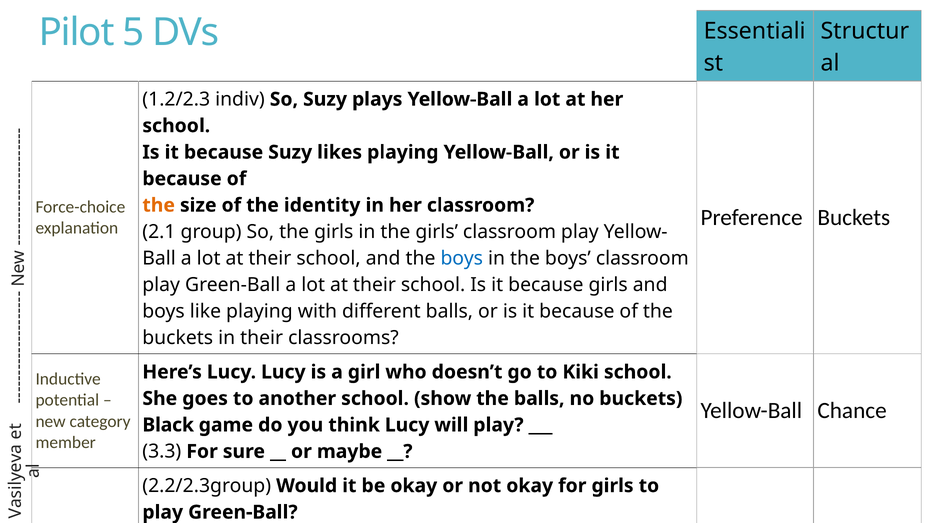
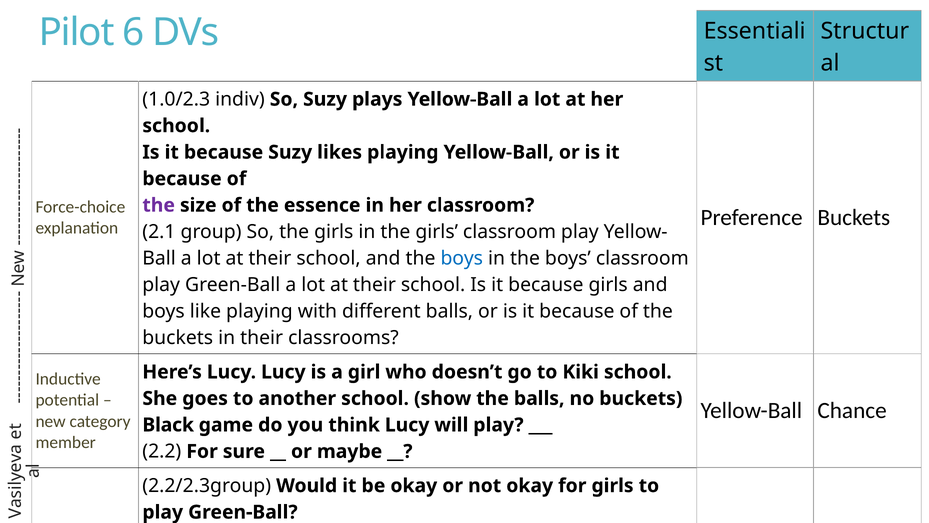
5: 5 -> 6
1.2/2.3: 1.2/2.3 -> 1.0/2.3
the at (159, 205) colour: orange -> purple
identity: identity -> essence
3.3: 3.3 -> 2.2
